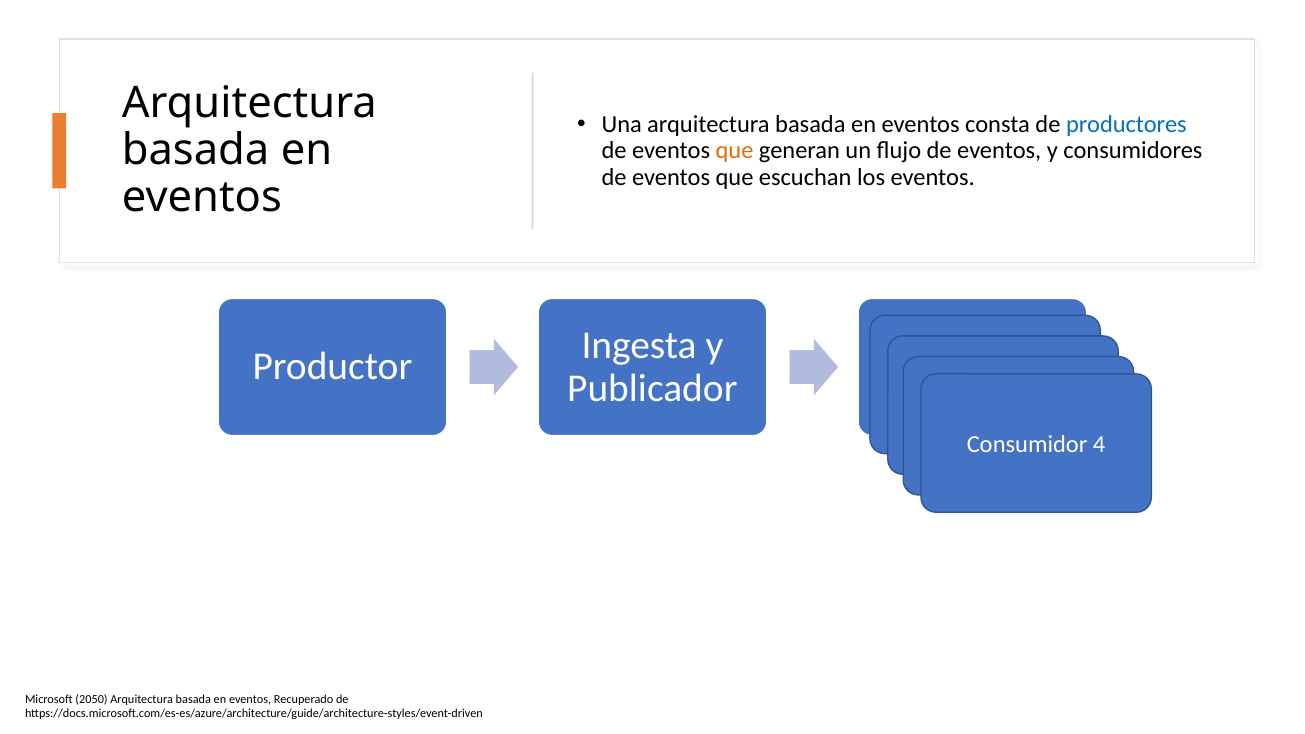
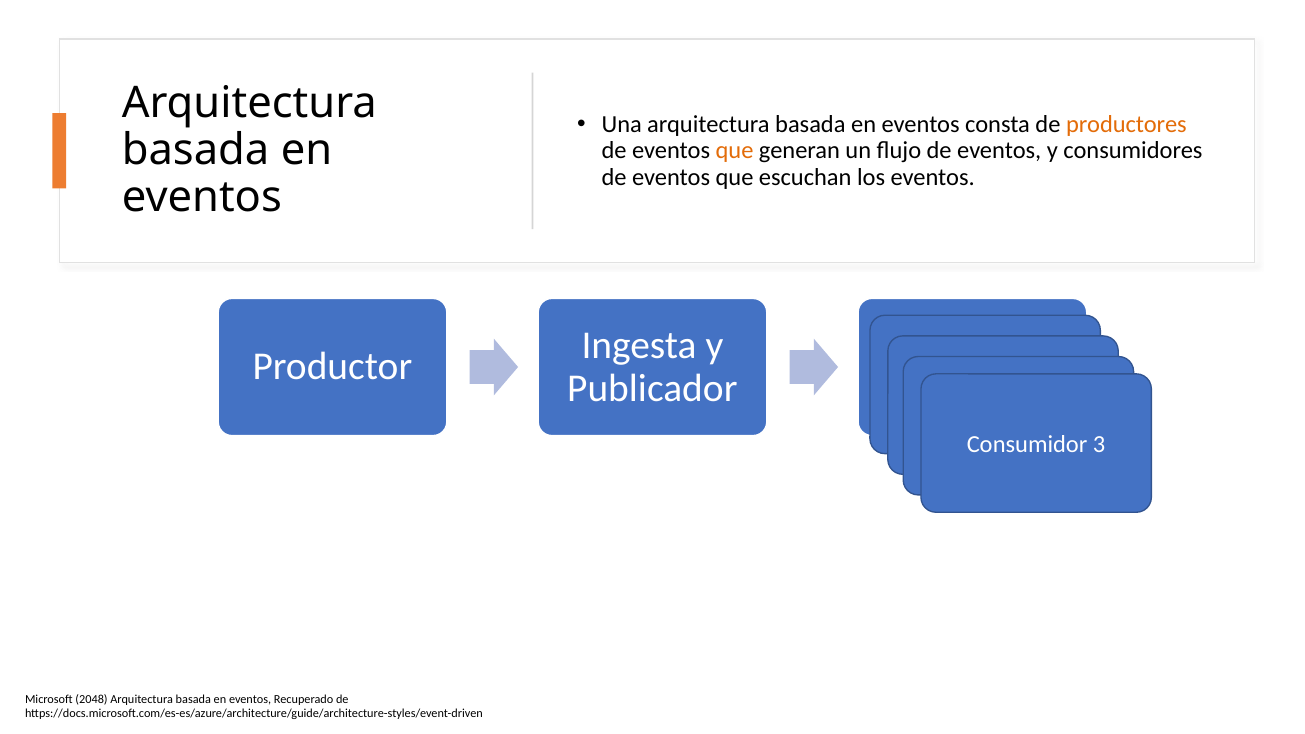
productores colour: blue -> orange
4 at (1099, 445): 4 -> 3
2050: 2050 -> 2048
